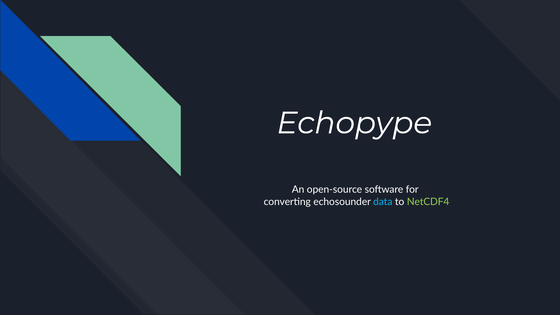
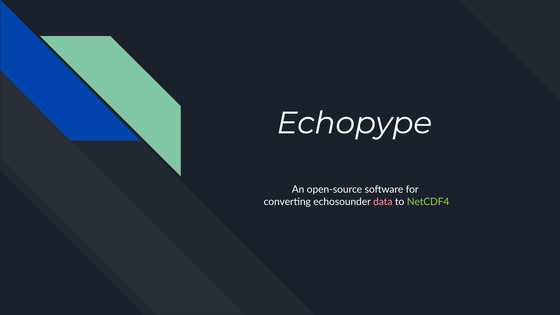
data colour: light blue -> pink
